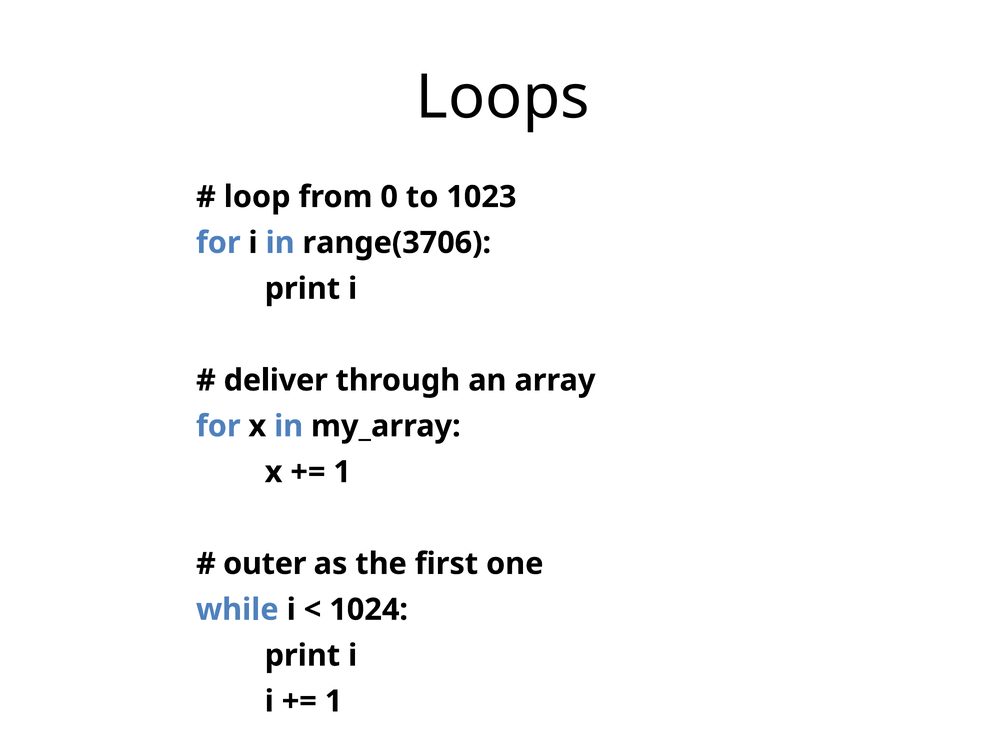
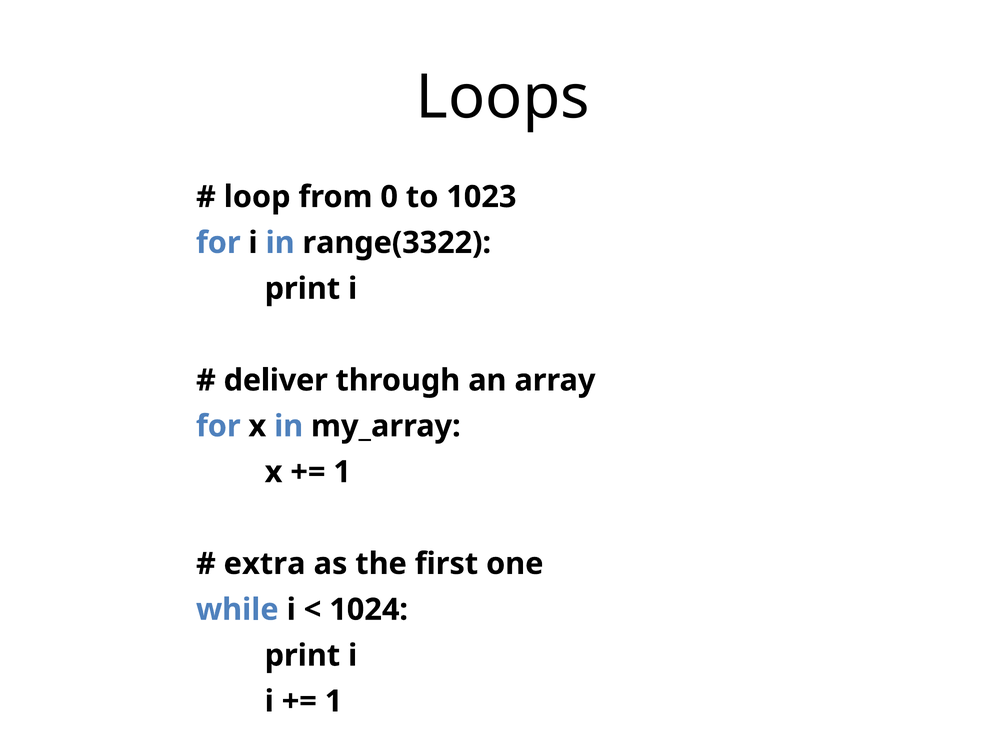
range(3706: range(3706 -> range(3322
outer: outer -> extra
